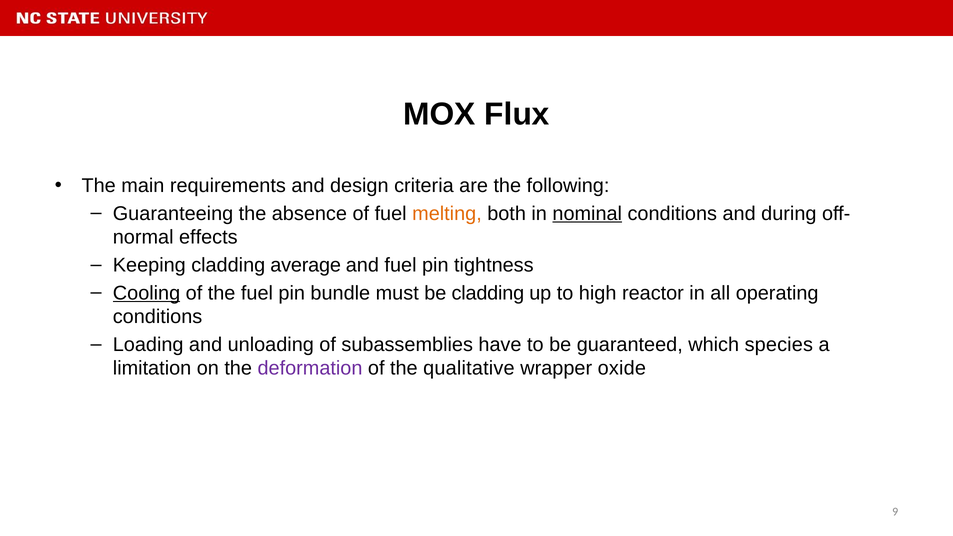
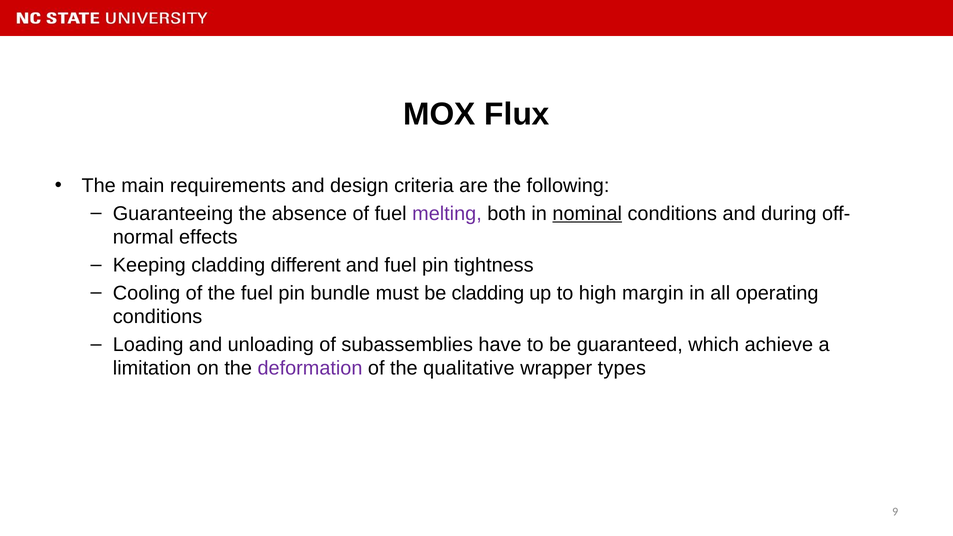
melting colour: orange -> purple
average: average -> different
Cooling underline: present -> none
reactor: reactor -> margin
species: species -> achieve
oxide: oxide -> types
